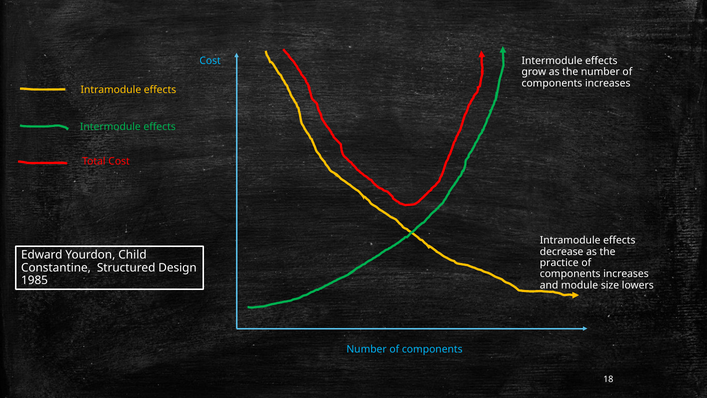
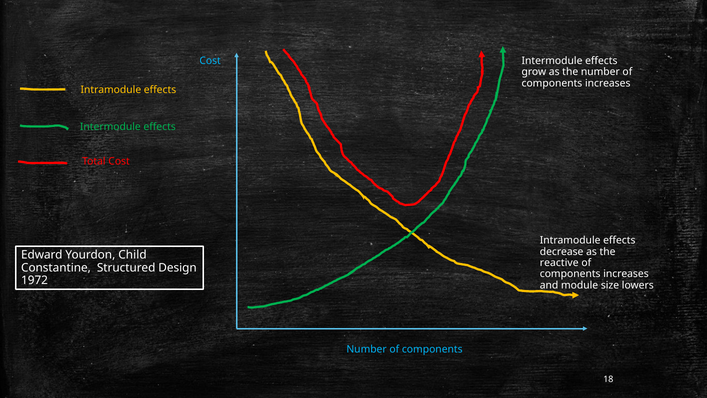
practice: practice -> reactive
1985: 1985 -> 1972
